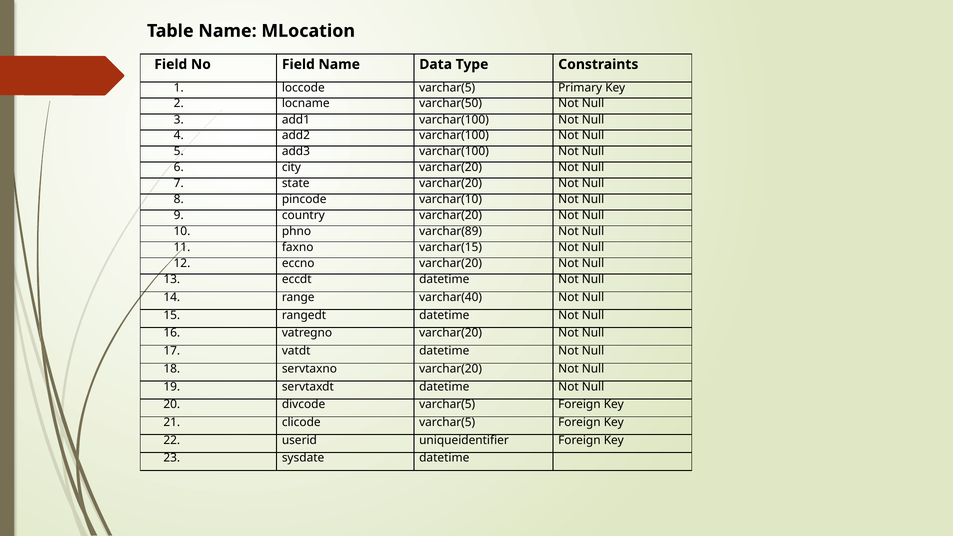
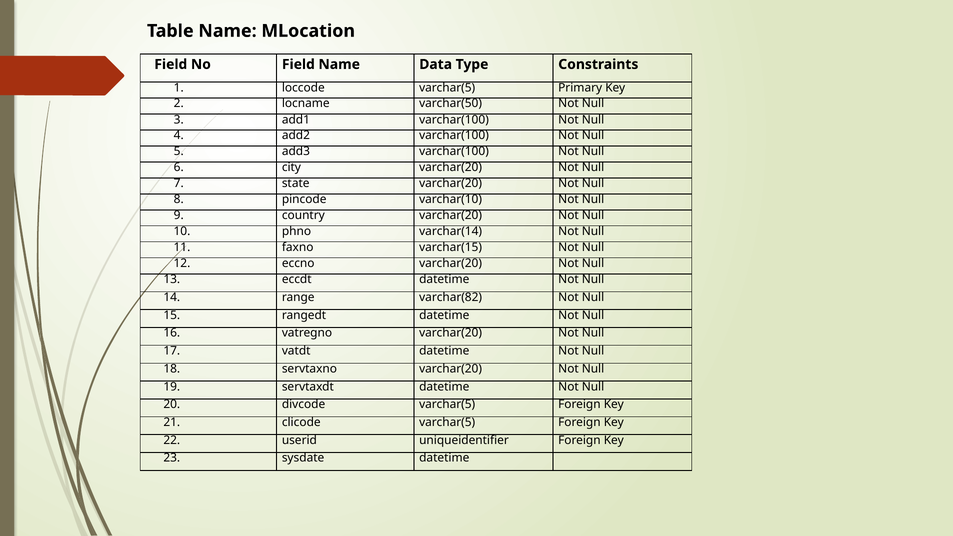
varchar(89: varchar(89 -> varchar(14
varchar(40: varchar(40 -> varchar(82
